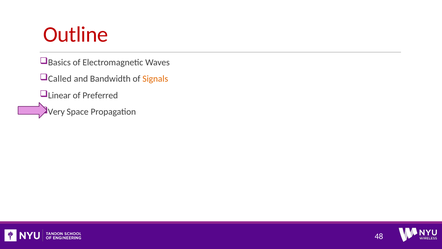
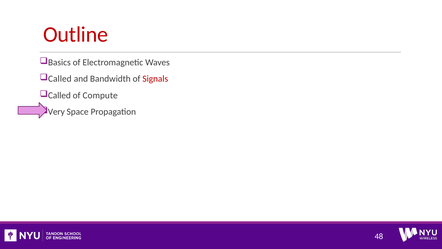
Signals colour: orange -> red
Linear at (59, 95): Linear -> Called
Preferred: Preferred -> Compute
